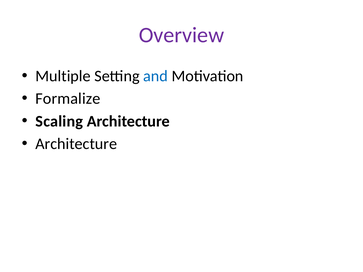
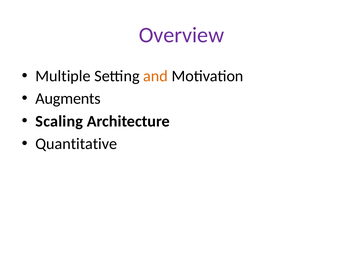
and colour: blue -> orange
Formalize: Formalize -> Augments
Architecture at (76, 144): Architecture -> Quantitative
